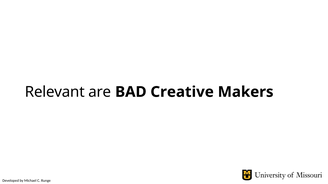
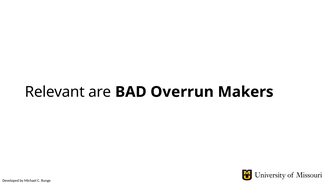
Creative: Creative -> Overrun
